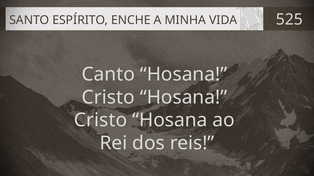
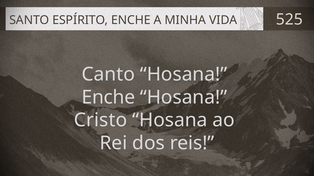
Cristo at (108, 98): Cristo -> Enche
